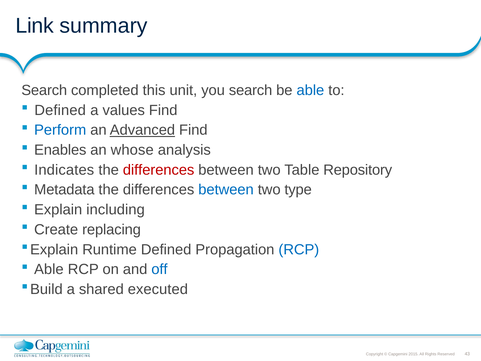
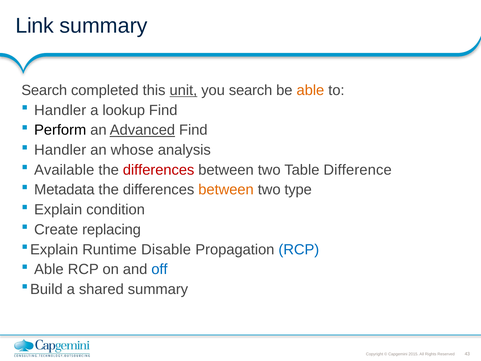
unit underline: none -> present
able at (310, 90) colour: blue -> orange
Defined at (60, 110): Defined -> Handler
values: values -> lookup
Perform colour: blue -> black
Enables at (60, 150): Enables -> Handler
Indicates: Indicates -> Available
Repository: Repository -> Difference
between at (226, 190) colour: blue -> orange
including: including -> condition
Runtime Defined: Defined -> Disable
shared executed: executed -> summary
